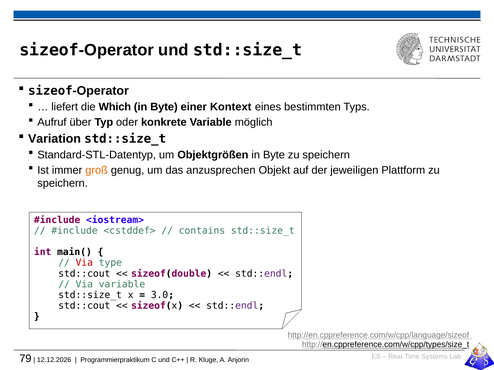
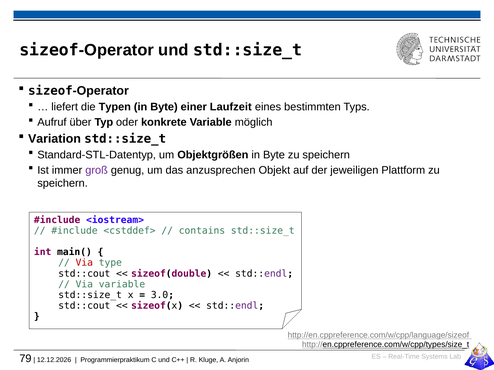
Which: Which -> Typen
Kontext: Kontext -> Laufzeit
groß colour: orange -> purple
